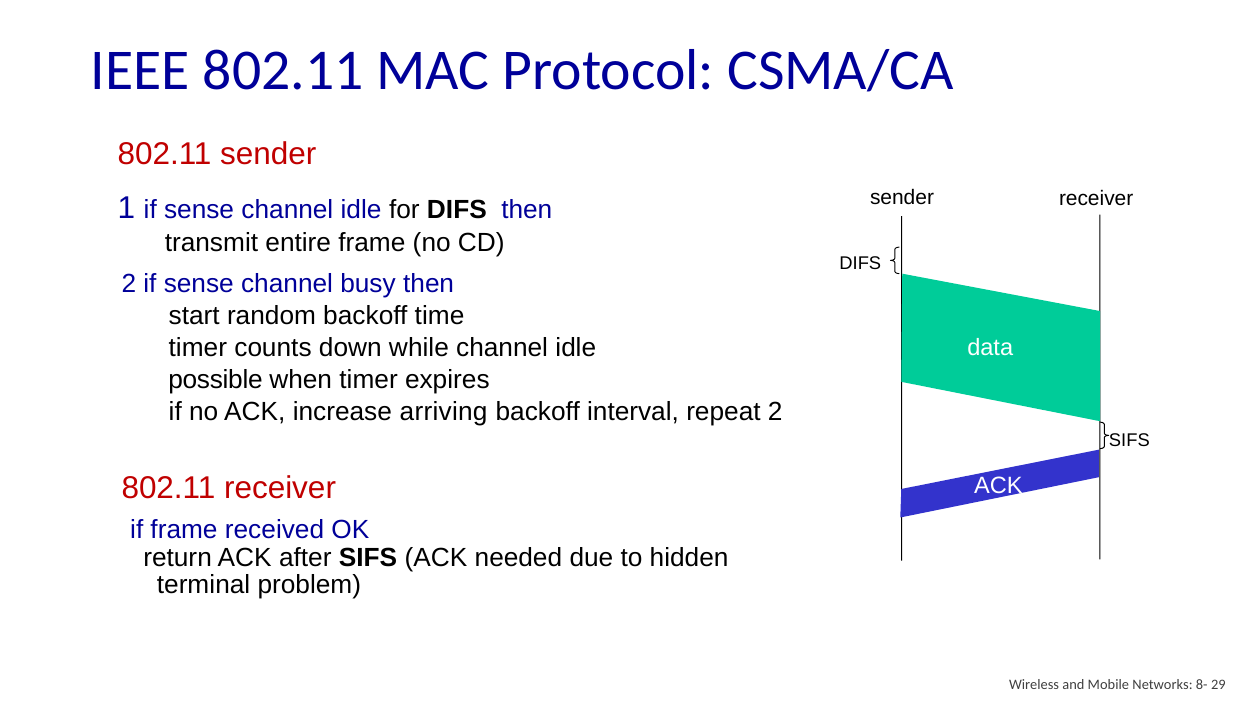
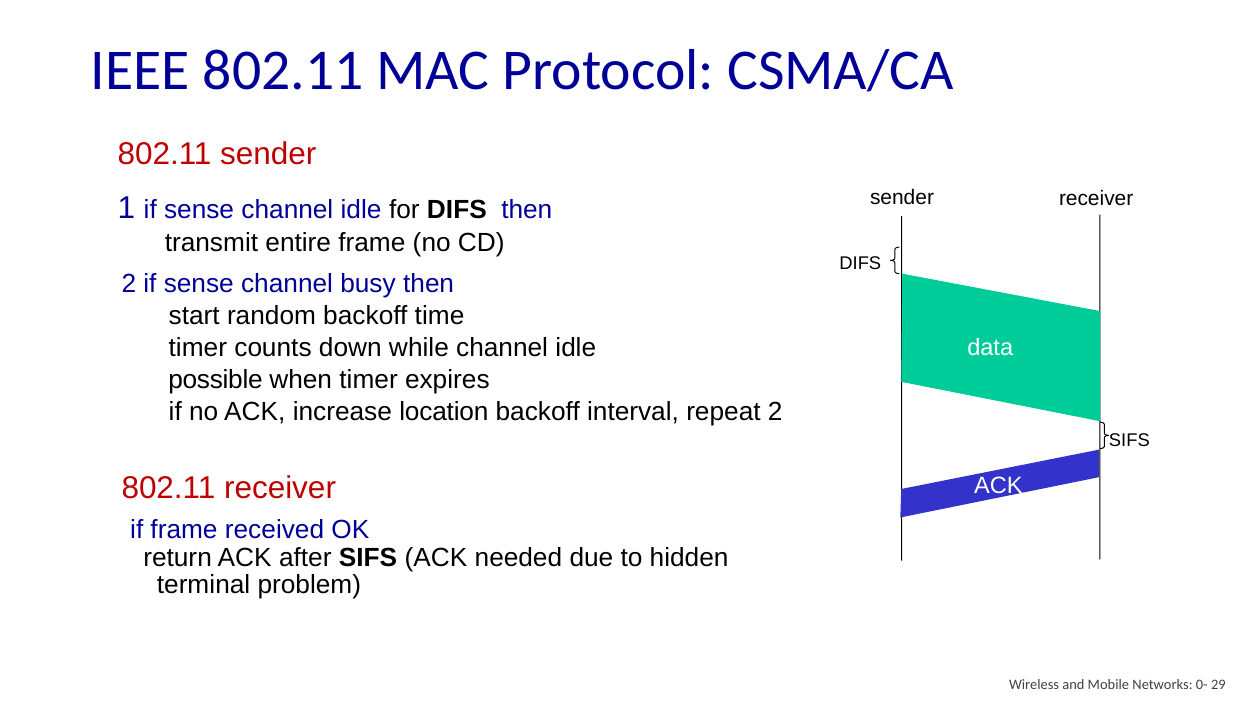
arriving: arriving -> location
8-: 8- -> 0-
